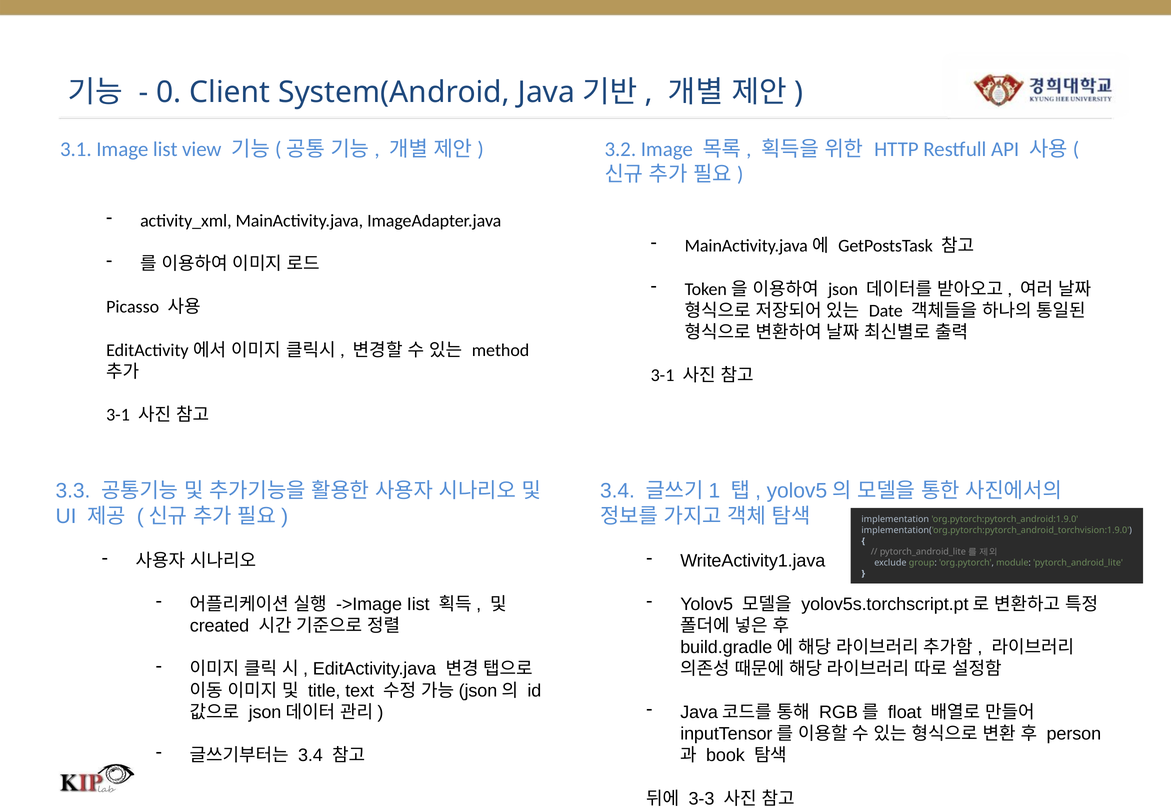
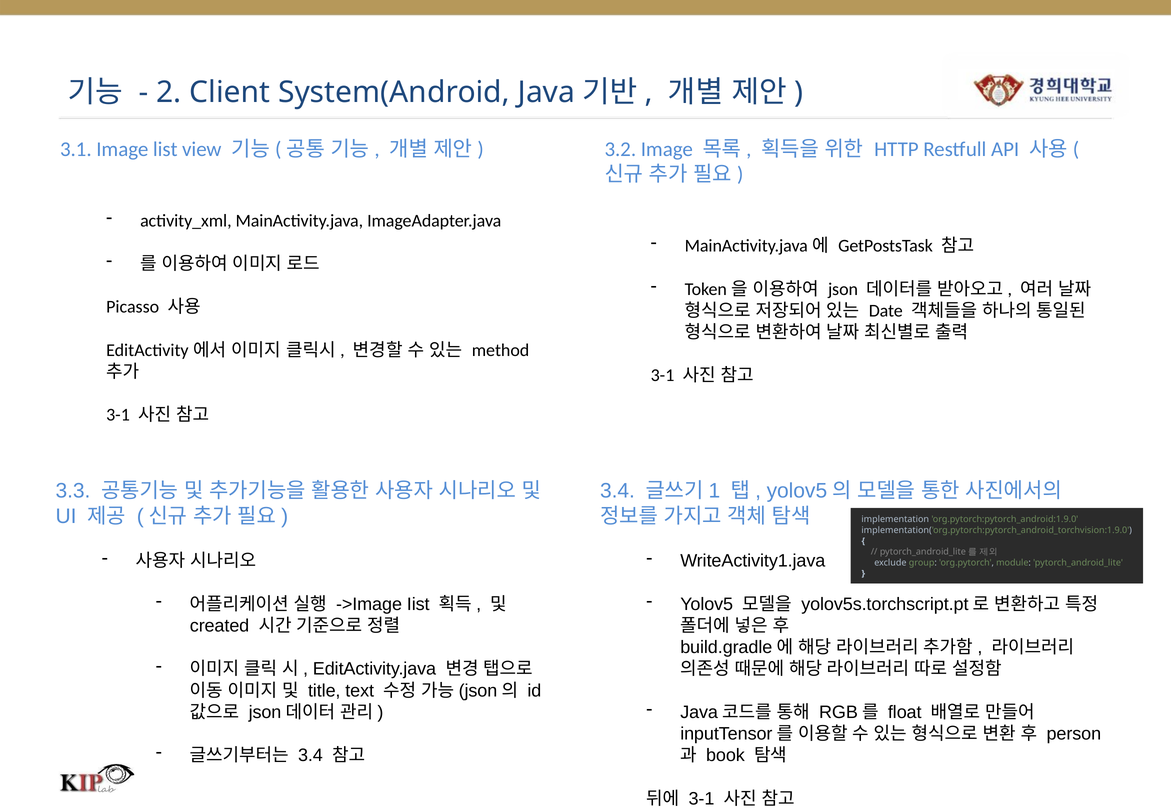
0: 0 -> 2
3-3 at (701, 799): 3-3 -> 3-1
